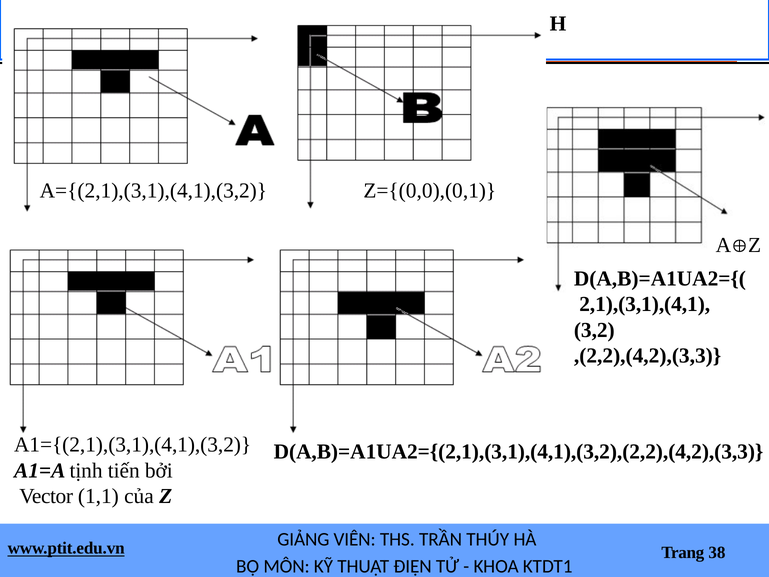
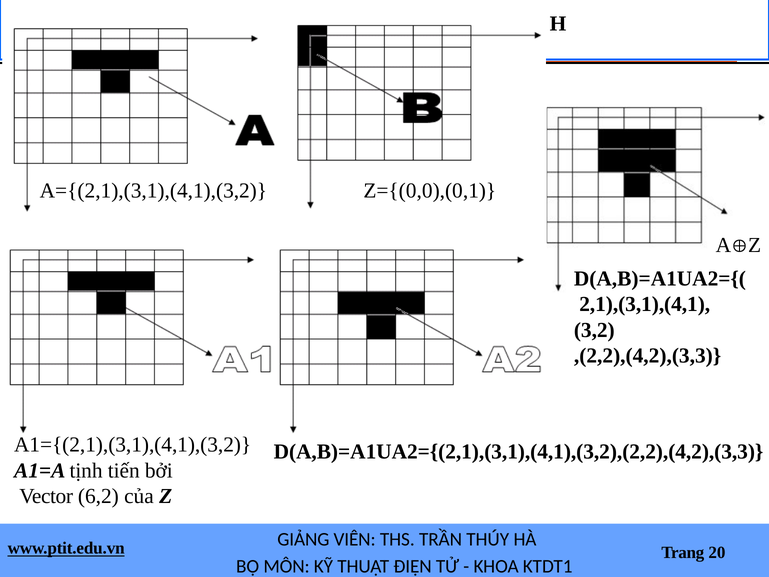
1,1: 1,1 -> 6,2
38: 38 -> 20
